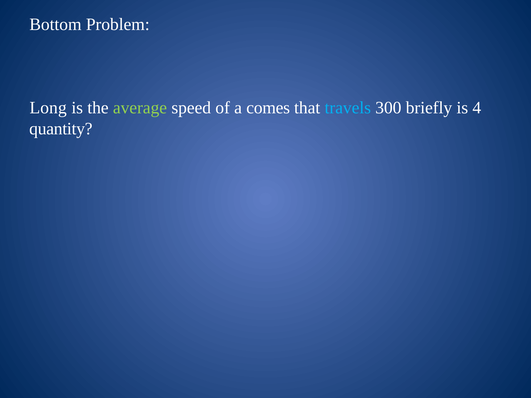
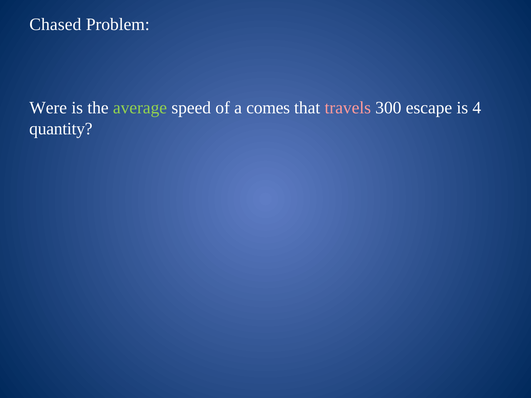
Bottom: Bottom -> Chased
Long: Long -> Were
travels colour: light blue -> pink
briefly: briefly -> escape
